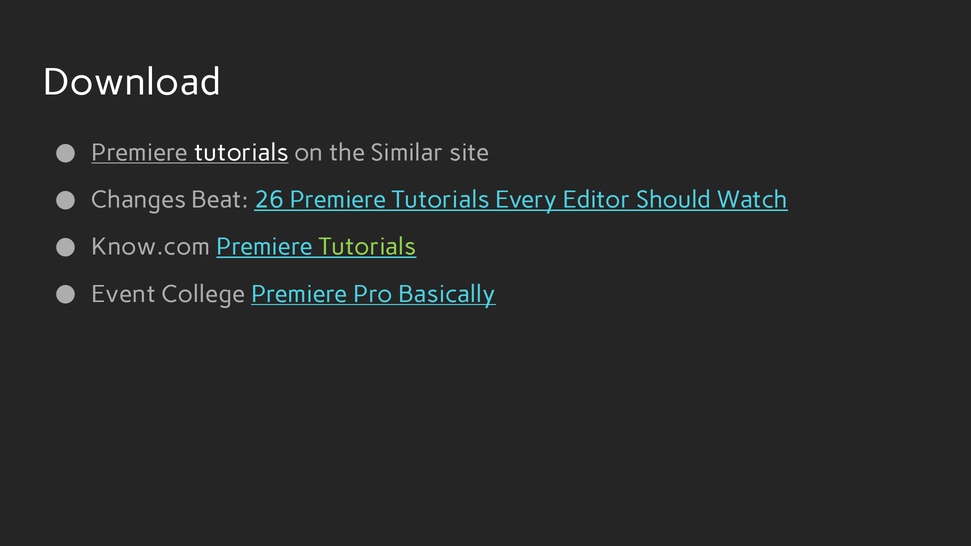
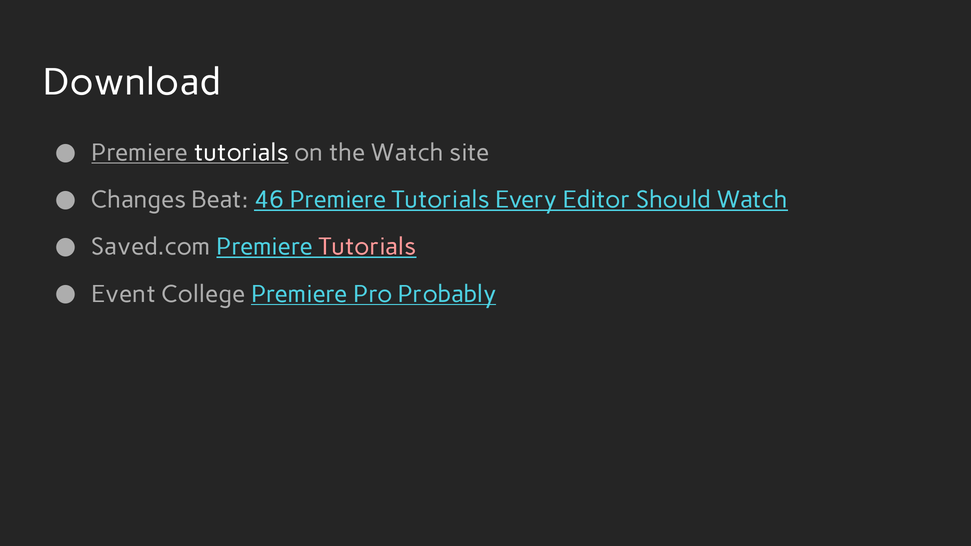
the Similar: Similar -> Watch
26: 26 -> 46
Know.com: Know.com -> Saved.com
Tutorials at (367, 247) colour: light green -> pink
Basically: Basically -> Probably
